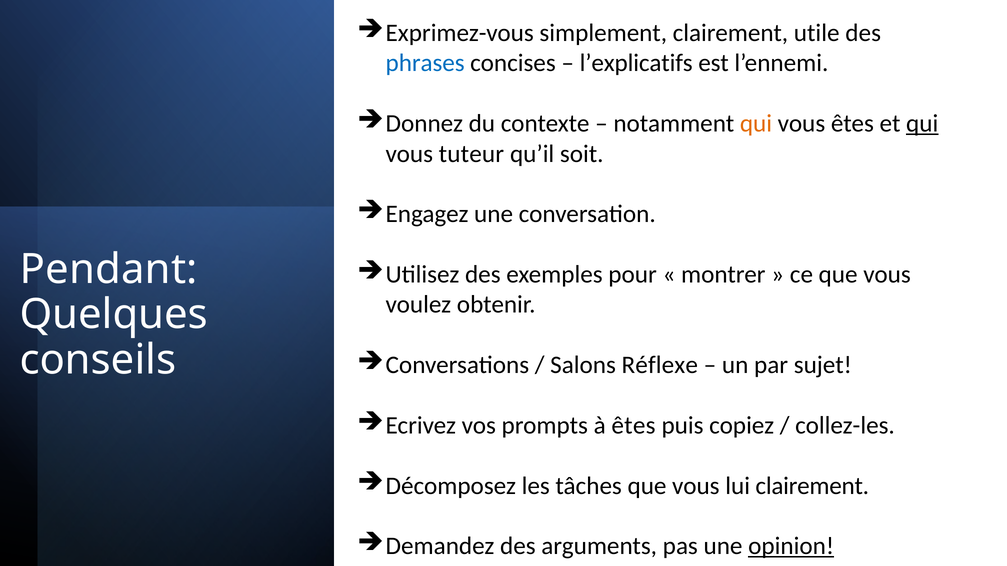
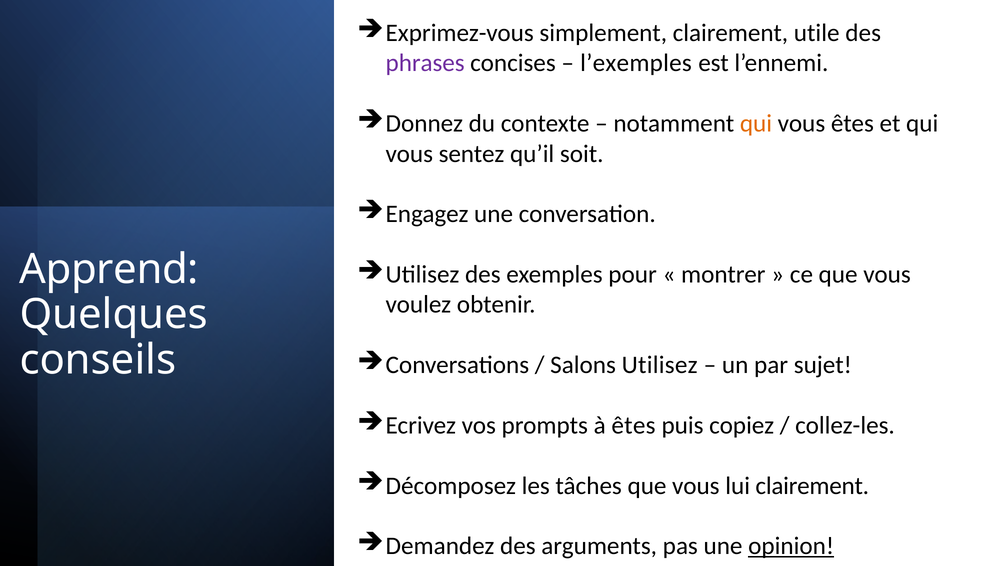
phrases colour: blue -> purple
l’explicatifs: l’explicatifs -> l’exemples
qui at (922, 124) underline: present -> none
tuteur: tuteur -> sentez
Pendant: Pendant -> Apprend
Salons Réflexe: Réflexe -> Utilisez
